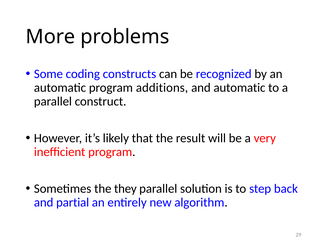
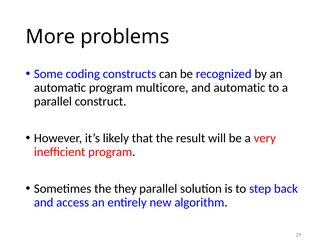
additions: additions -> multicore
partial: partial -> access
